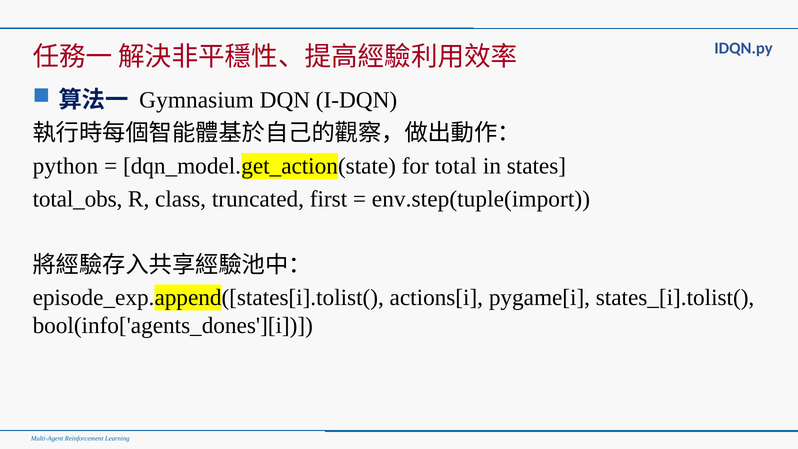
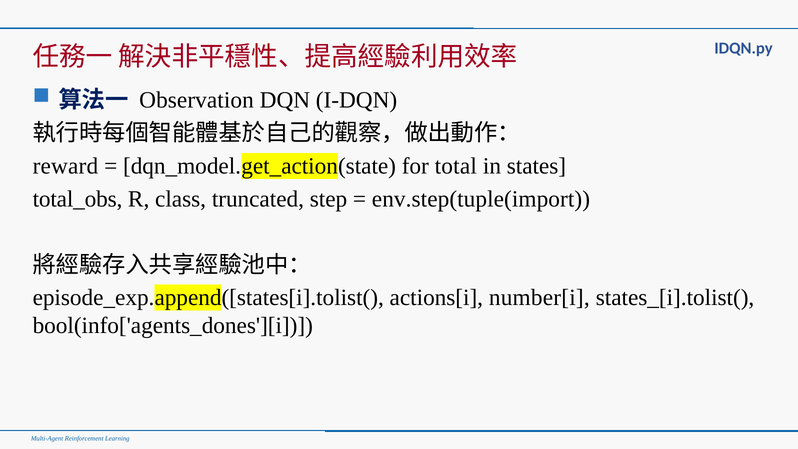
Gymnasium: Gymnasium -> Observation
python: python -> reward
first: first -> step
pygame[i: pygame[i -> number[i
